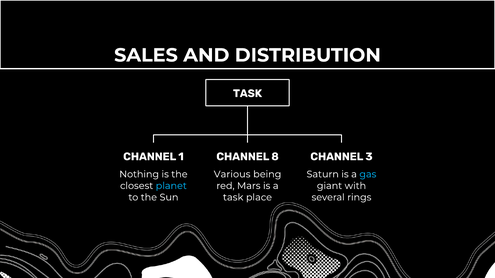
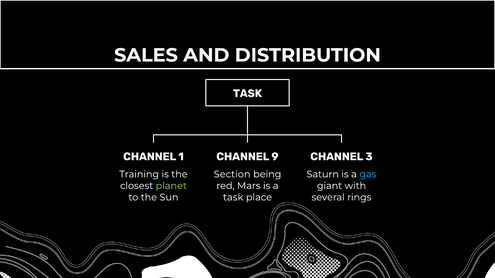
8: 8 -> 9
Nothing: Nothing -> Training
Various: Various -> Section
planet colour: light blue -> light green
